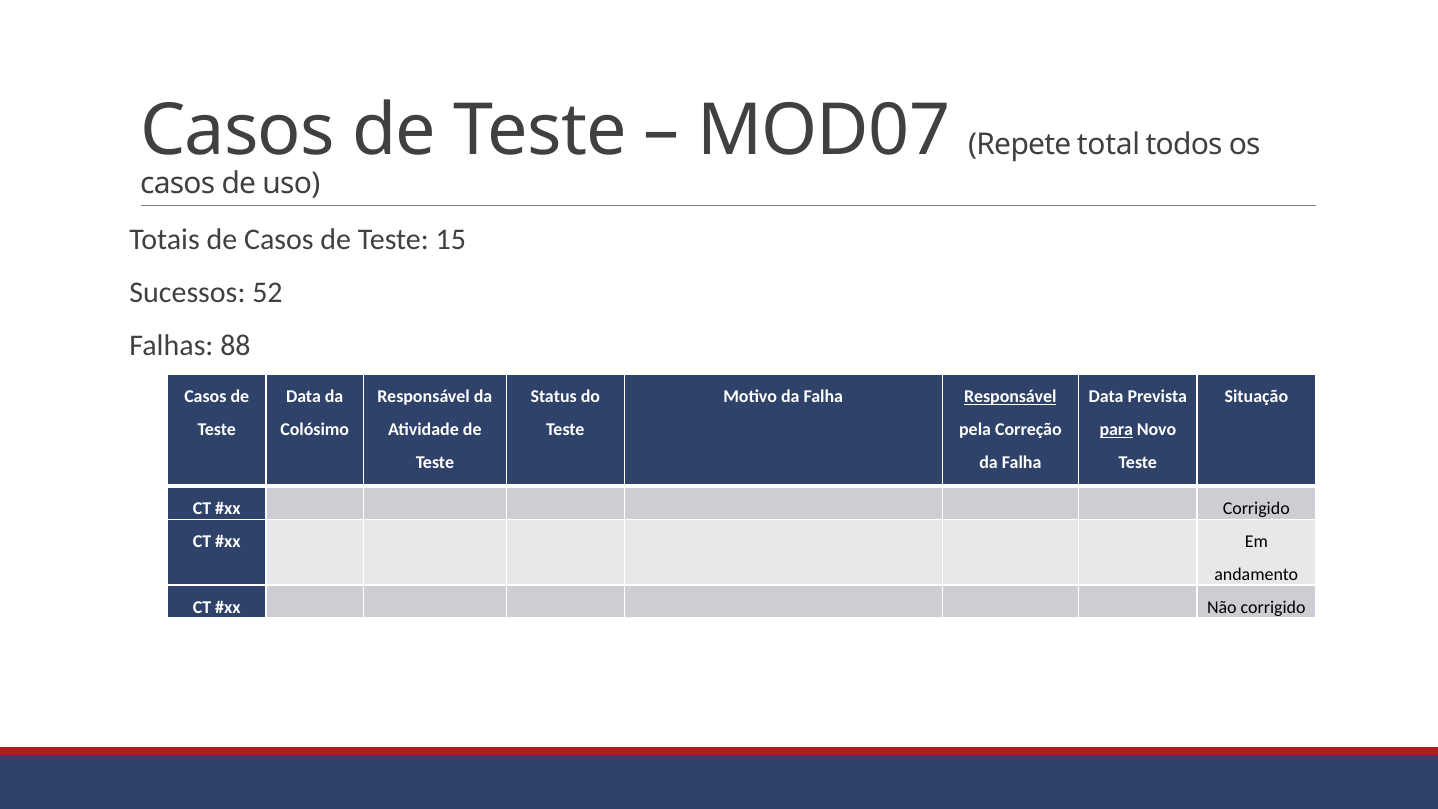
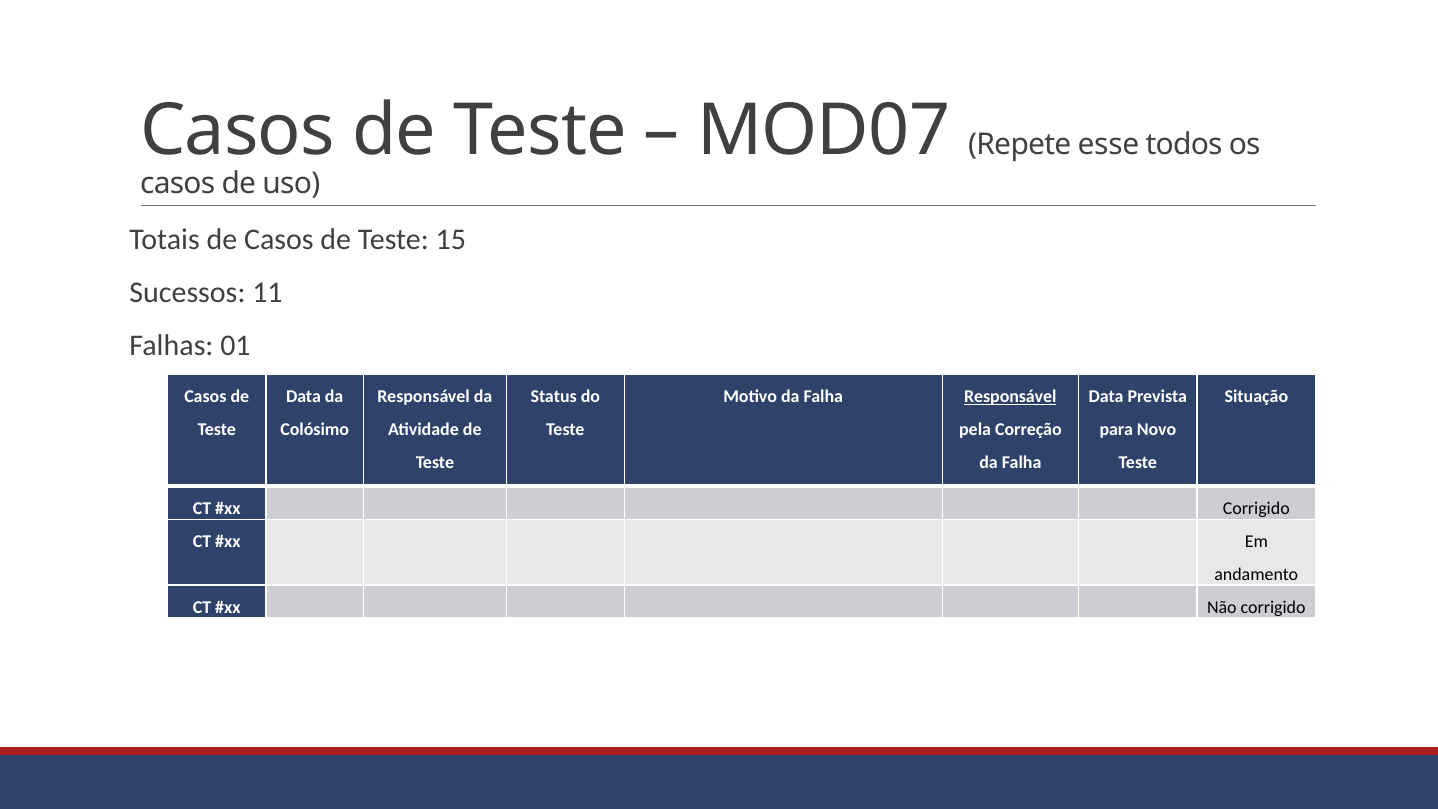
total: total -> esse
52: 52 -> 11
88: 88 -> 01
para underline: present -> none
